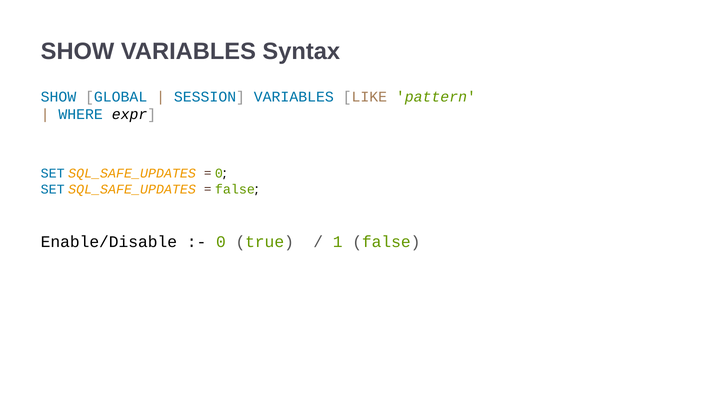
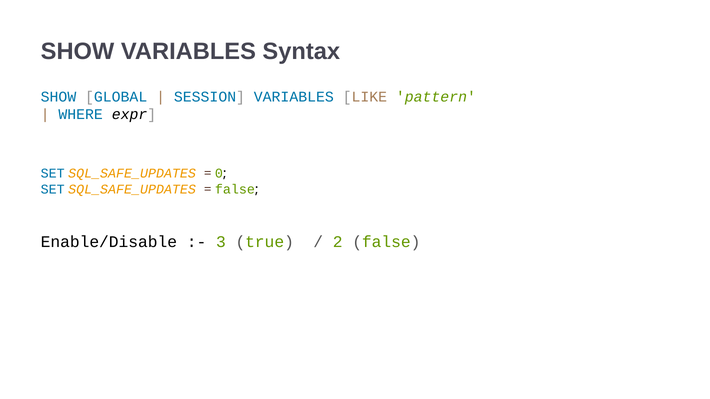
0 at (221, 242): 0 -> 3
1: 1 -> 2
